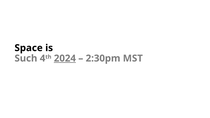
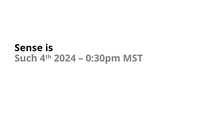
Space: Space -> Sense
2024 underline: present -> none
2:30pm: 2:30pm -> 0:30pm
